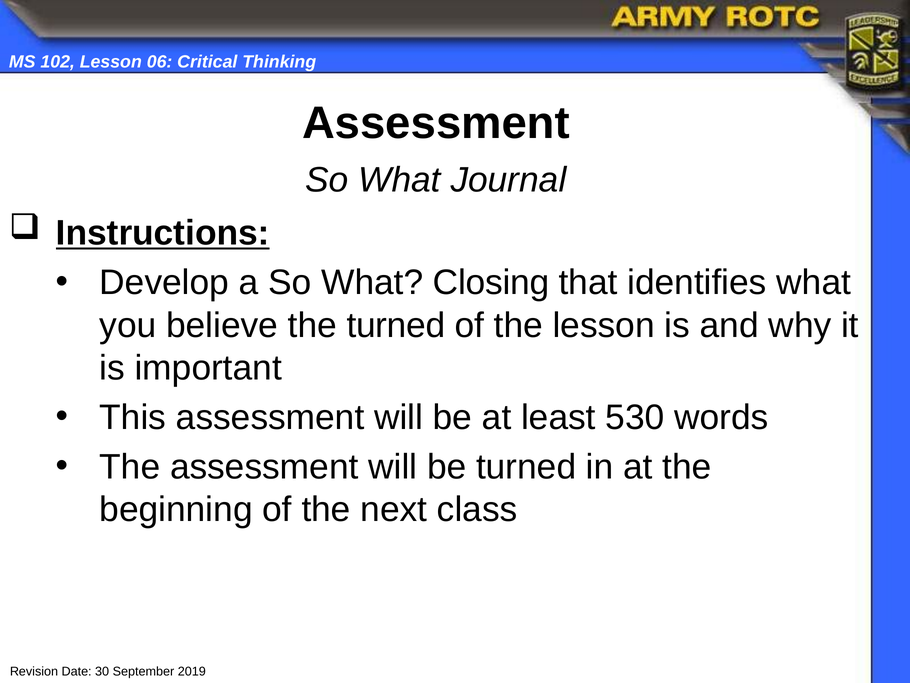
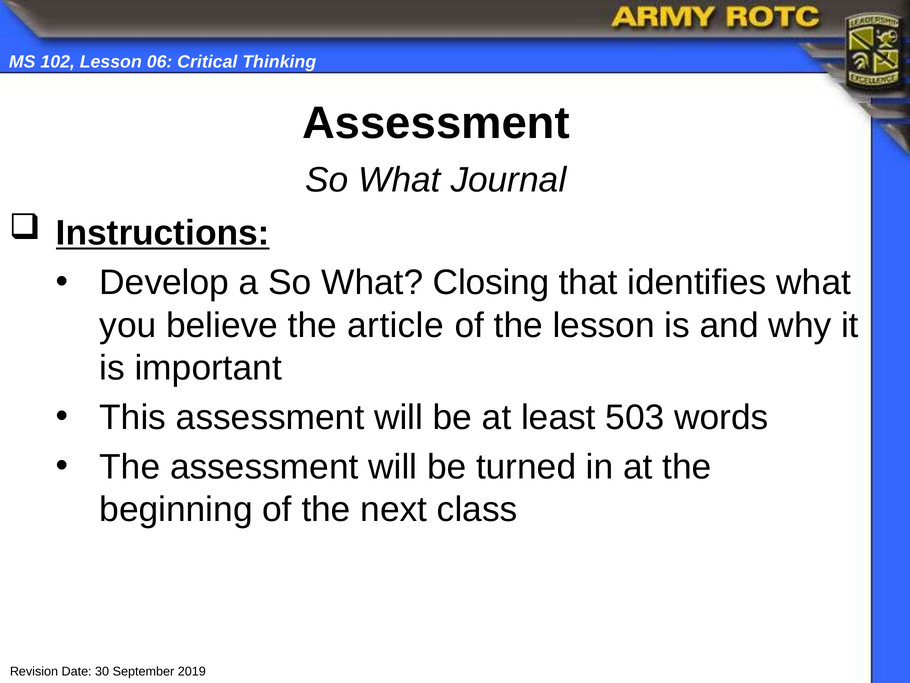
the turned: turned -> article
530: 530 -> 503
